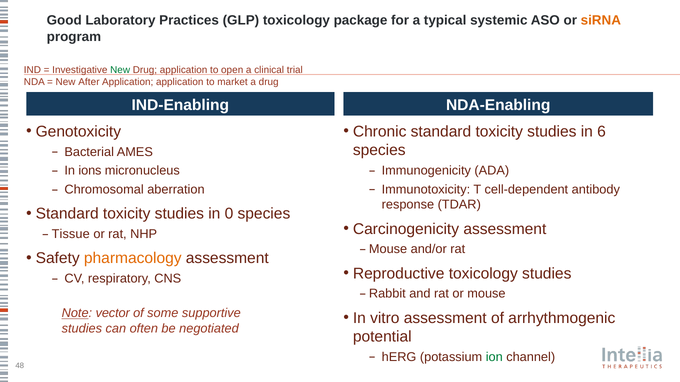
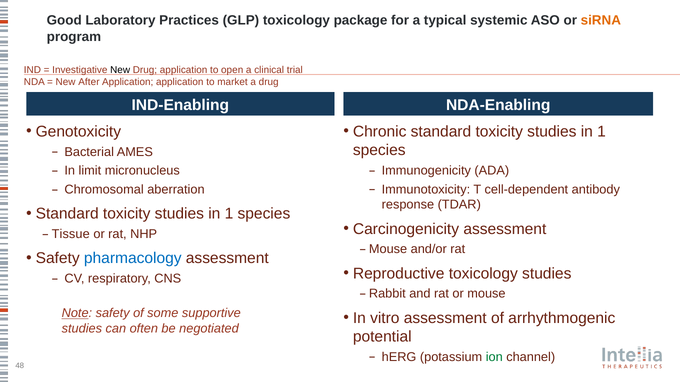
New at (120, 70) colour: green -> black
6 at (602, 132): 6 -> 1
ions: ions -> limit
0 at (229, 214): 0 -> 1
pharmacology colour: orange -> blue
Note vector: vector -> safety
